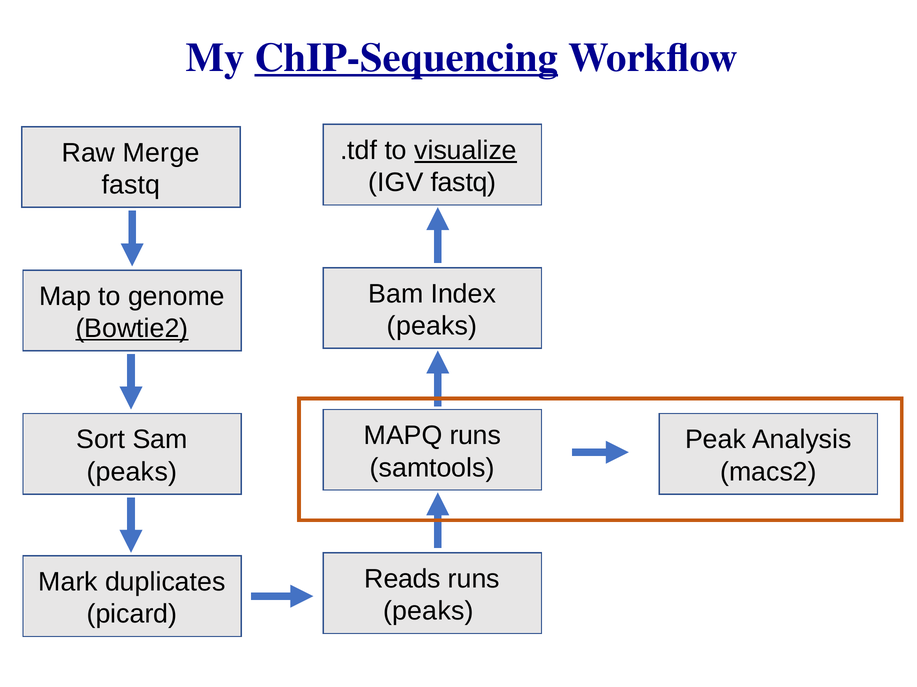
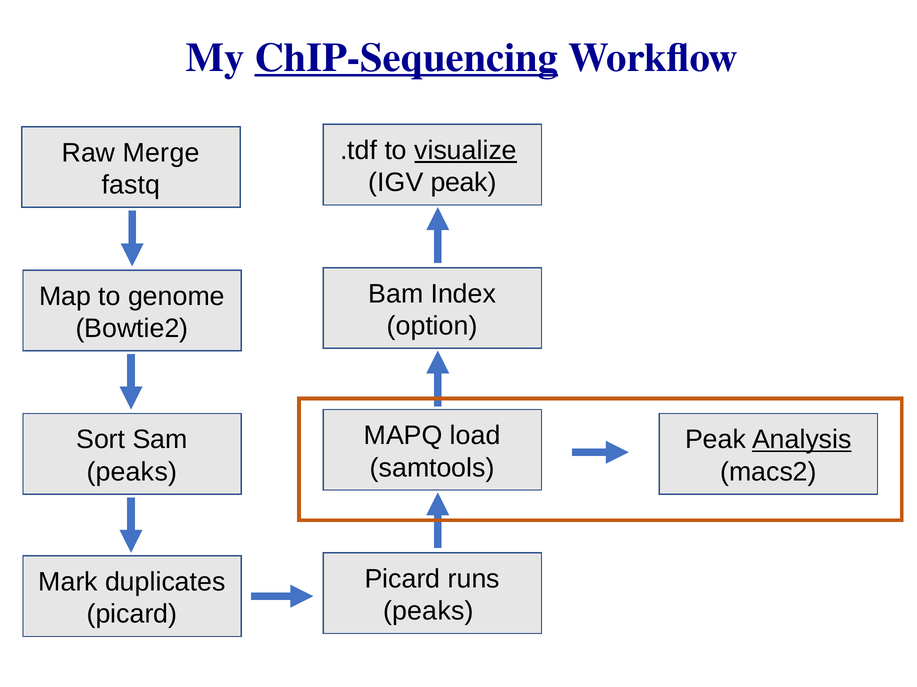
IGV fastq: fastq -> peak
peaks at (432, 326): peaks -> option
Bowtie2 underline: present -> none
MAPQ runs: runs -> load
Analysis underline: none -> present
Reads at (403, 580): Reads -> Picard
